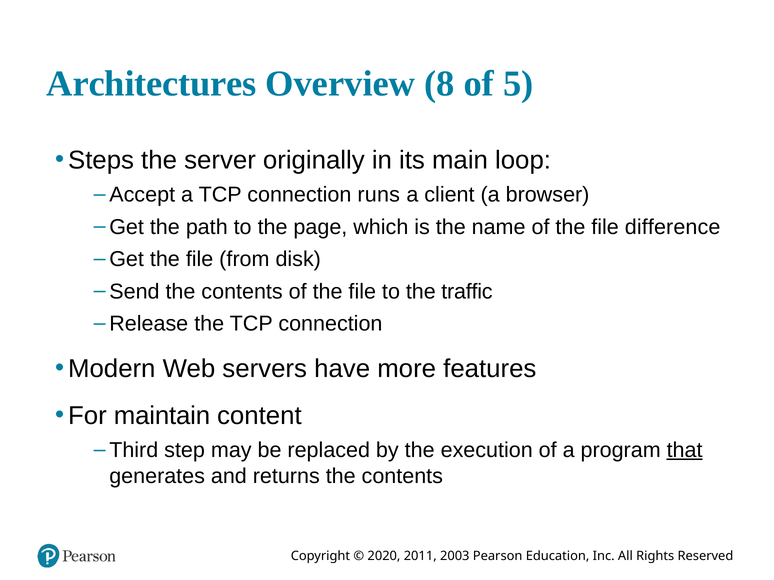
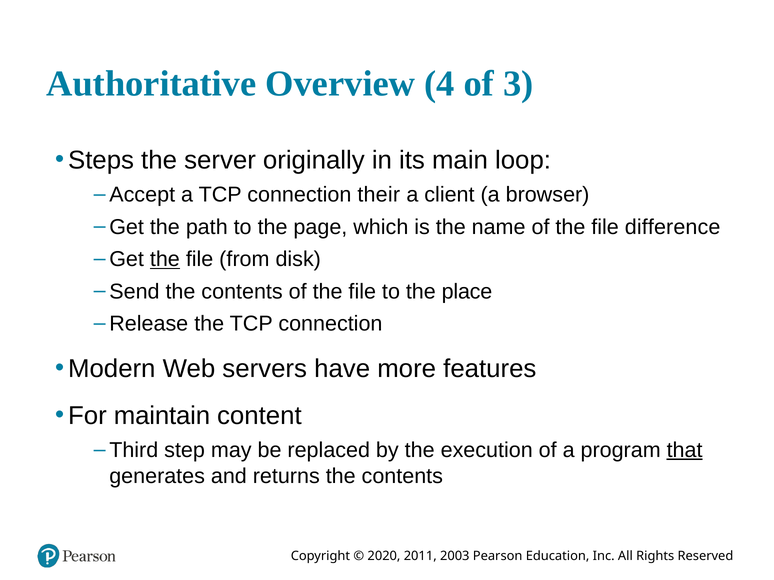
Architectures: Architectures -> Authoritative
8: 8 -> 4
5: 5 -> 3
runs: runs -> their
the at (165, 260) underline: none -> present
traffic: traffic -> place
